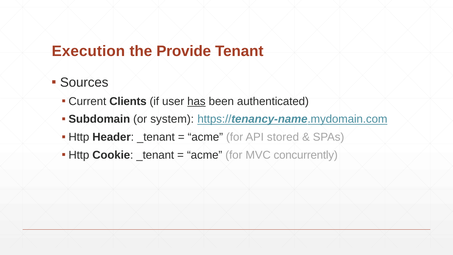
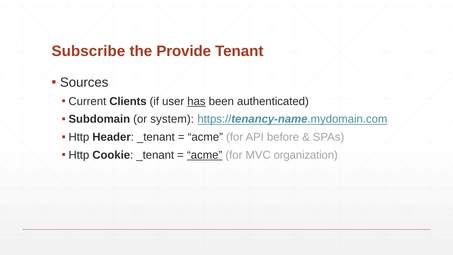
Execution: Execution -> Subscribe
stored: stored -> before
acme at (205, 155) underline: none -> present
concurrently: concurrently -> organization
